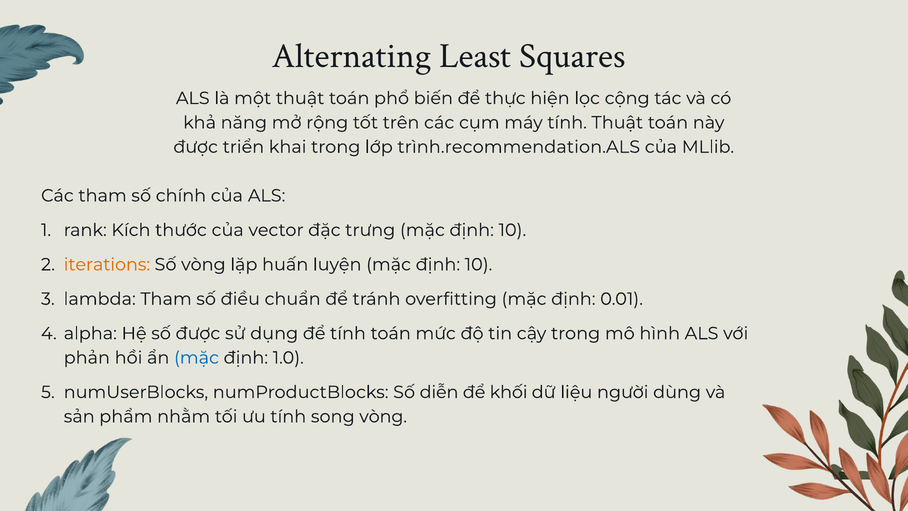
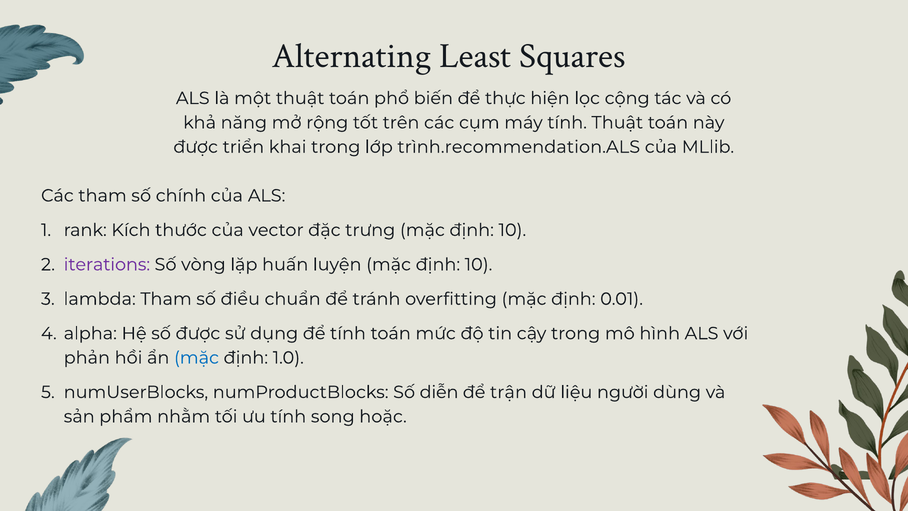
iterations colour: orange -> purple
khối: khối -> trận
song vòng: vòng -> hoặc
